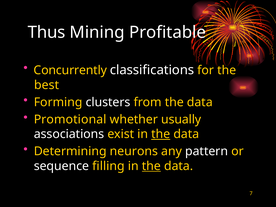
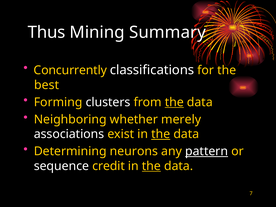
Profitable: Profitable -> Summary
the at (174, 102) underline: none -> present
Promotional: Promotional -> Neighboring
usually: usually -> merely
pattern underline: none -> present
filling: filling -> credit
